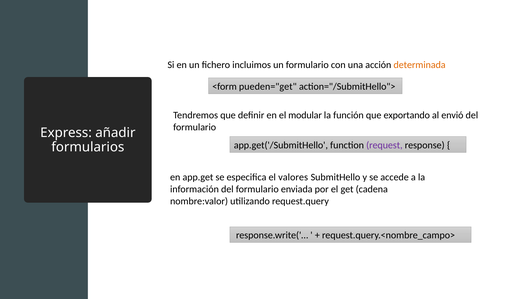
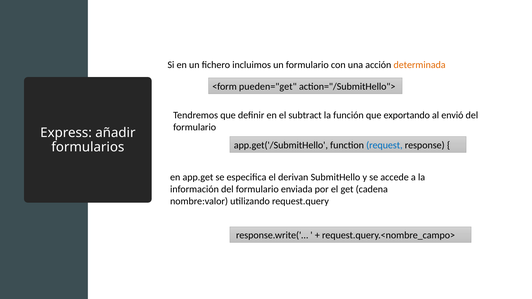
modular: modular -> subtract
request colour: purple -> blue
valores: valores -> derivan
